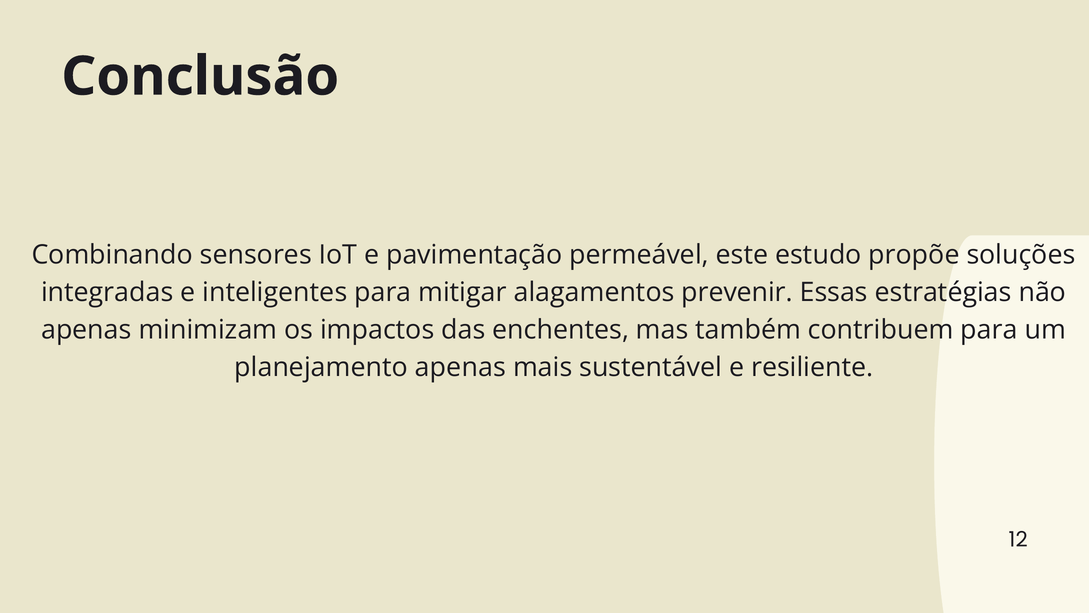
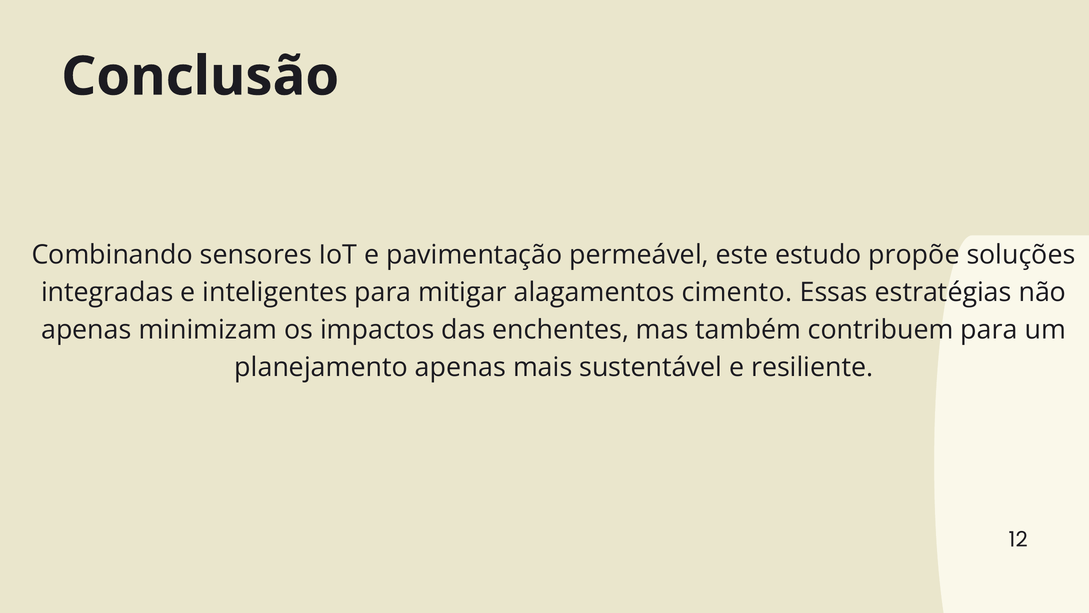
prevenir: prevenir -> cimento
